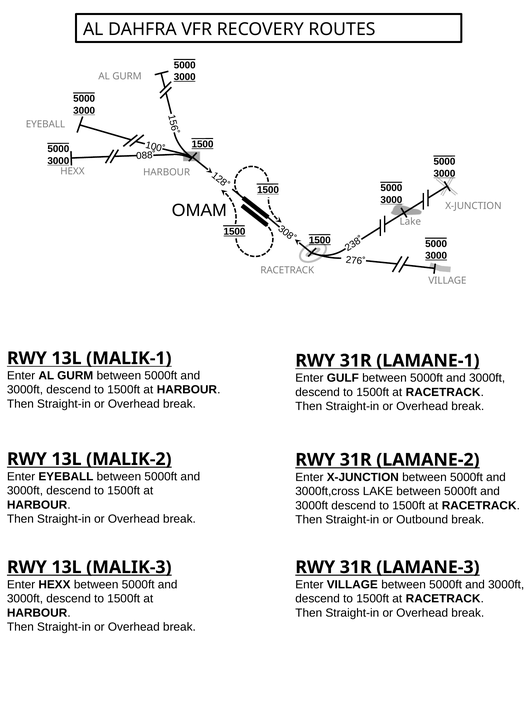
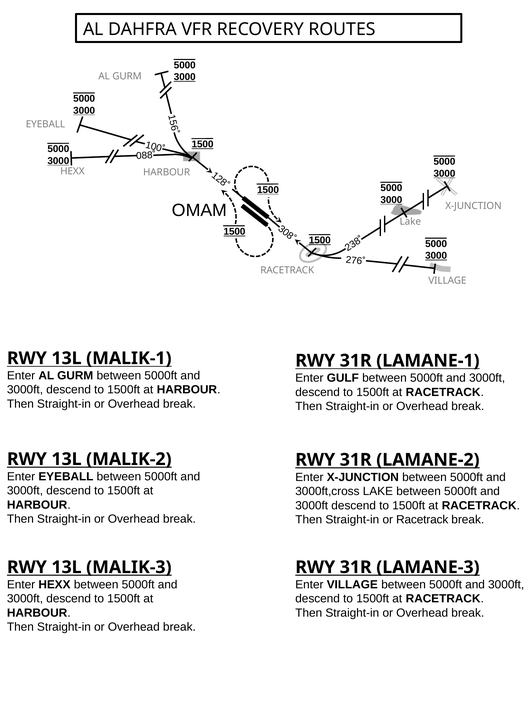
or Outbound: Outbound -> Racetrack
